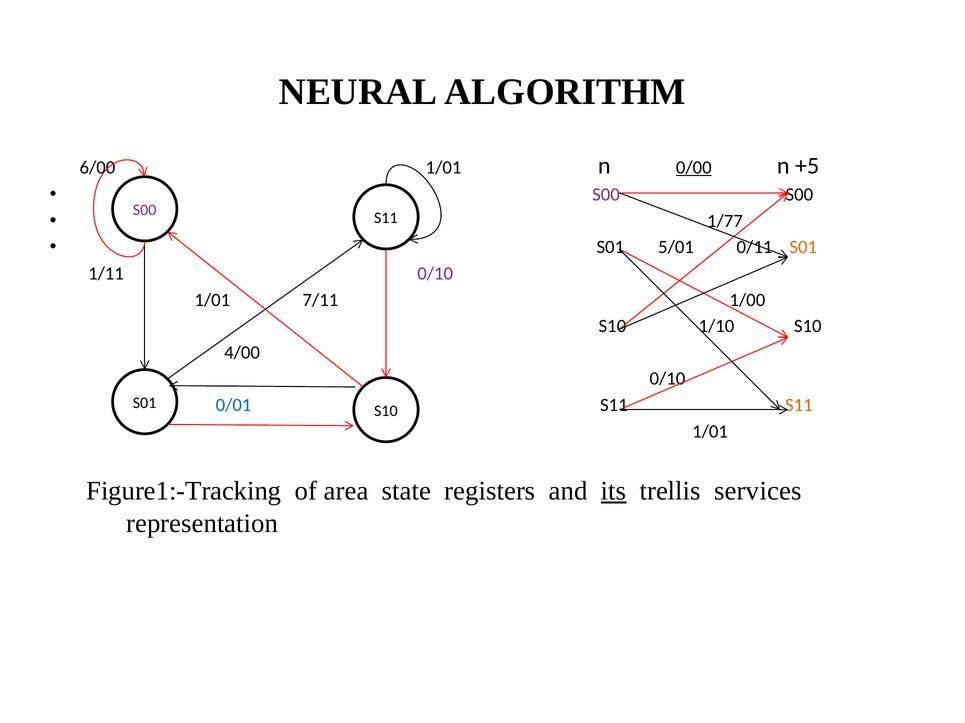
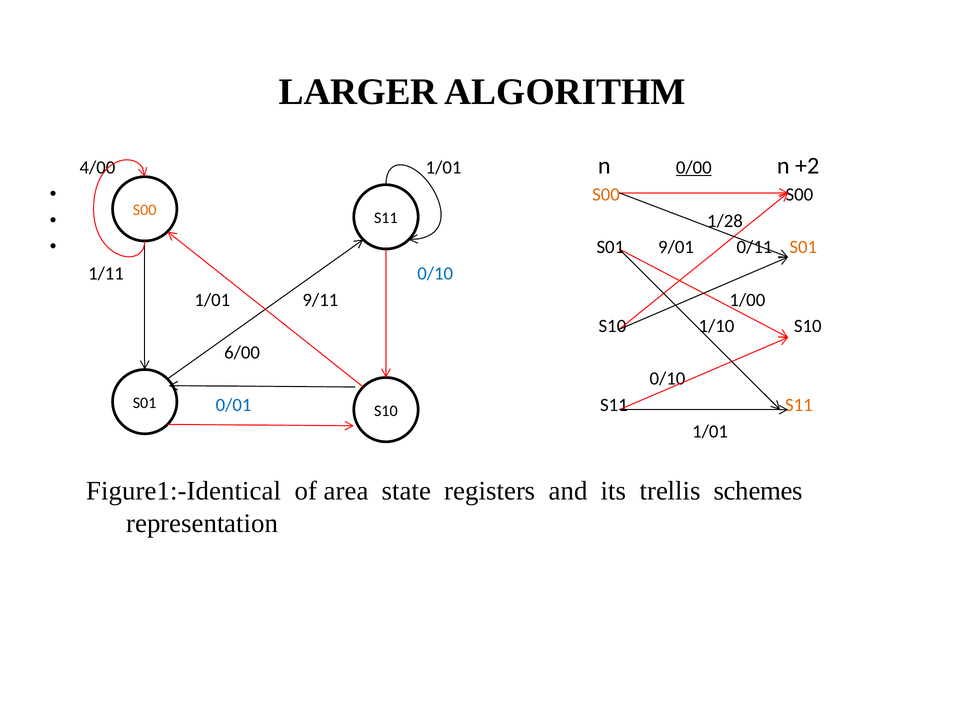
NEURAL: NEURAL -> LARGER
6/00: 6/00 -> 4/00
+5: +5 -> +2
S00 at (606, 195) colour: purple -> orange
S00 at (145, 210) colour: purple -> orange
1/77: 1/77 -> 1/28
5/01: 5/01 -> 9/01
0/10 at (435, 274) colour: purple -> blue
7/11: 7/11 -> 9/11
4/00: 4/00 -> 6/00
Figure1:-Tracking: Figure1:-Tracking -> Figure1:-Identical
its underline: present -> none
services: services -> schemes
